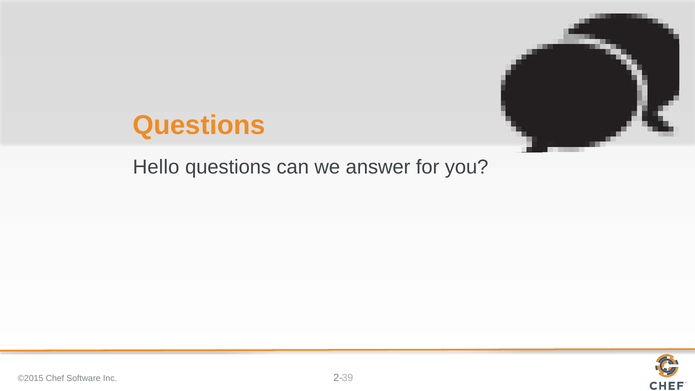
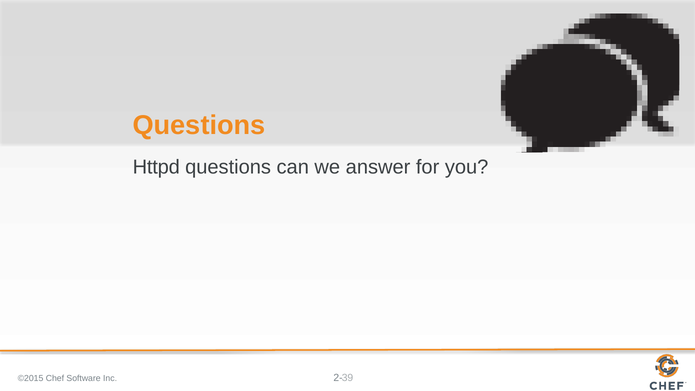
Hello: Hello -> Httpd
